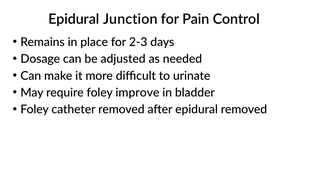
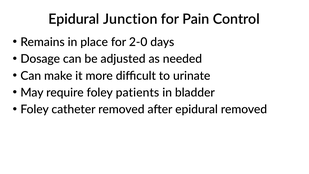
2-3: 2-3 -> 2-0
improve: improve -> patients
